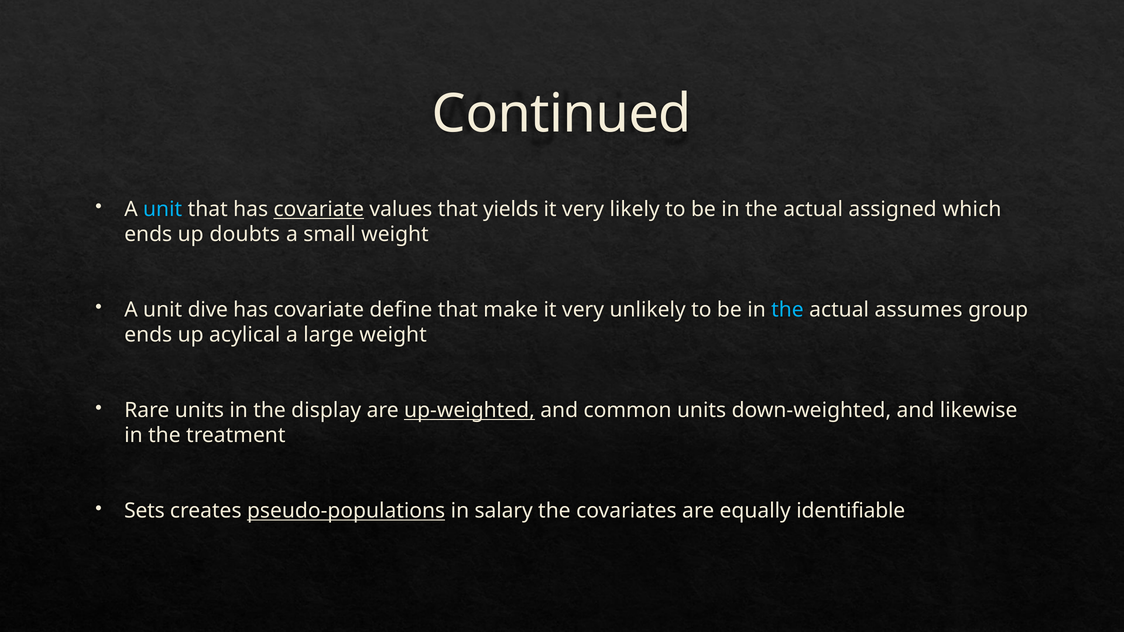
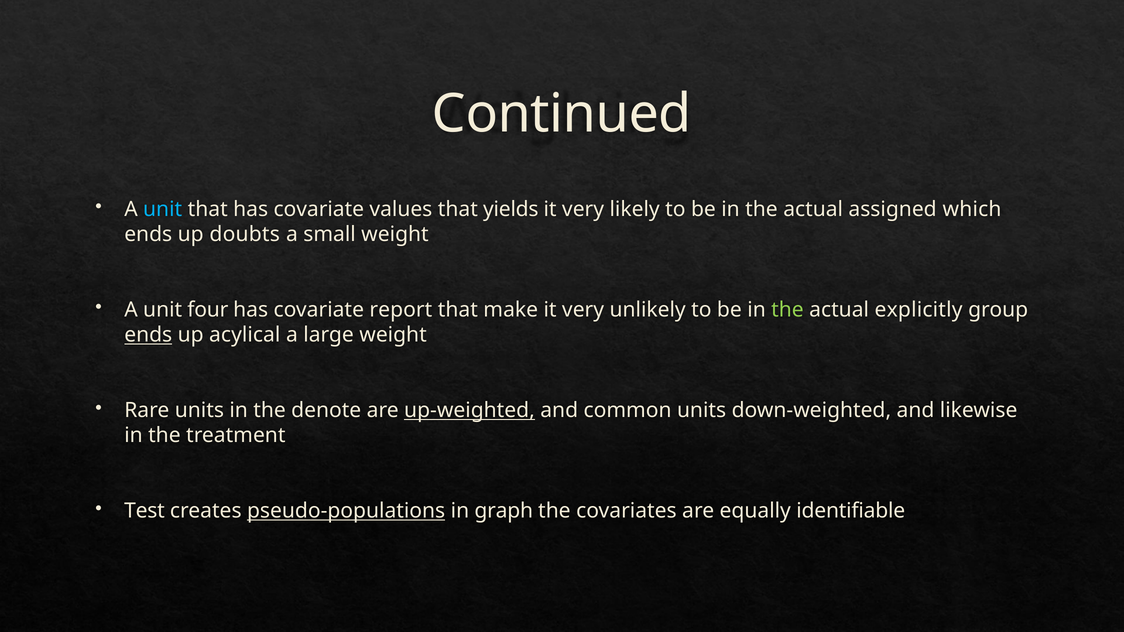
covariate at (319, 210) underline: present -> none
dive: dive -> four
define: define -> report
the at (787, 310) colour: light blue -> light green
assumes: assumes -> explicitly
ends at (148, 335) underline: none -> present
display: display -> denote
Sets: Sets -> Test
salary: salary -> graph
